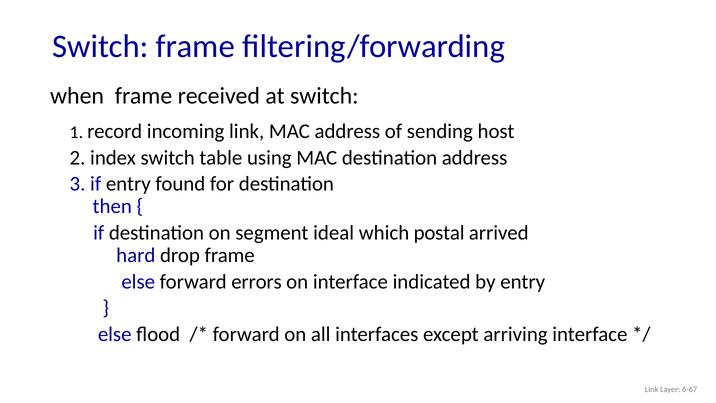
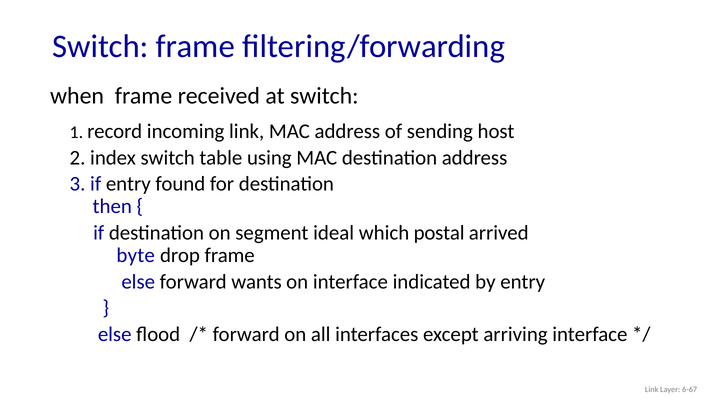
hard: hard -> byte
errors: errors -> wants
